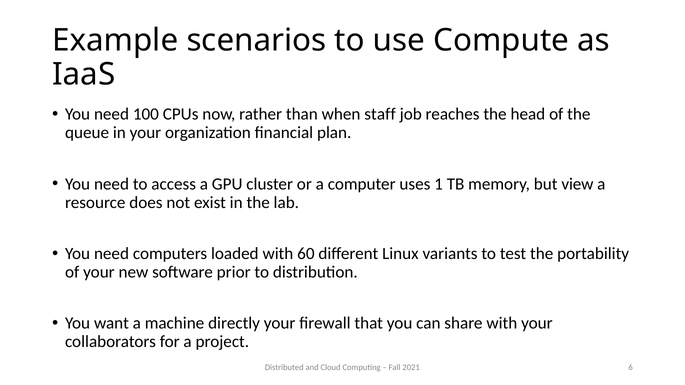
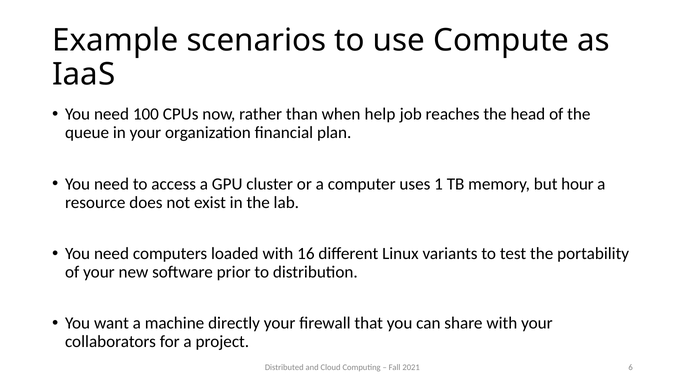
staff: staff -> help
view: view -> hour
60: 60 -> 16
